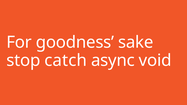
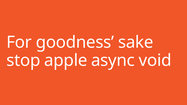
catch: catch -> apple
